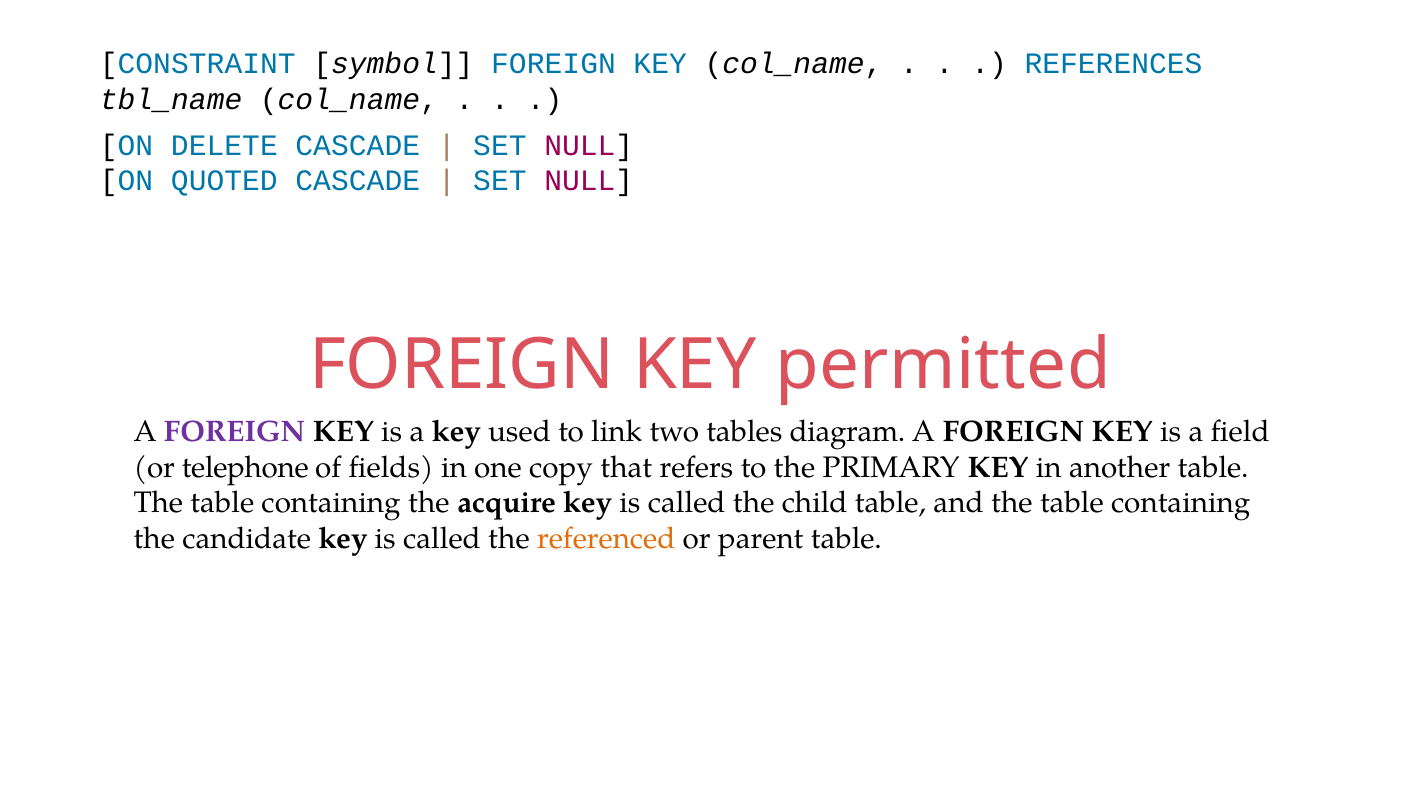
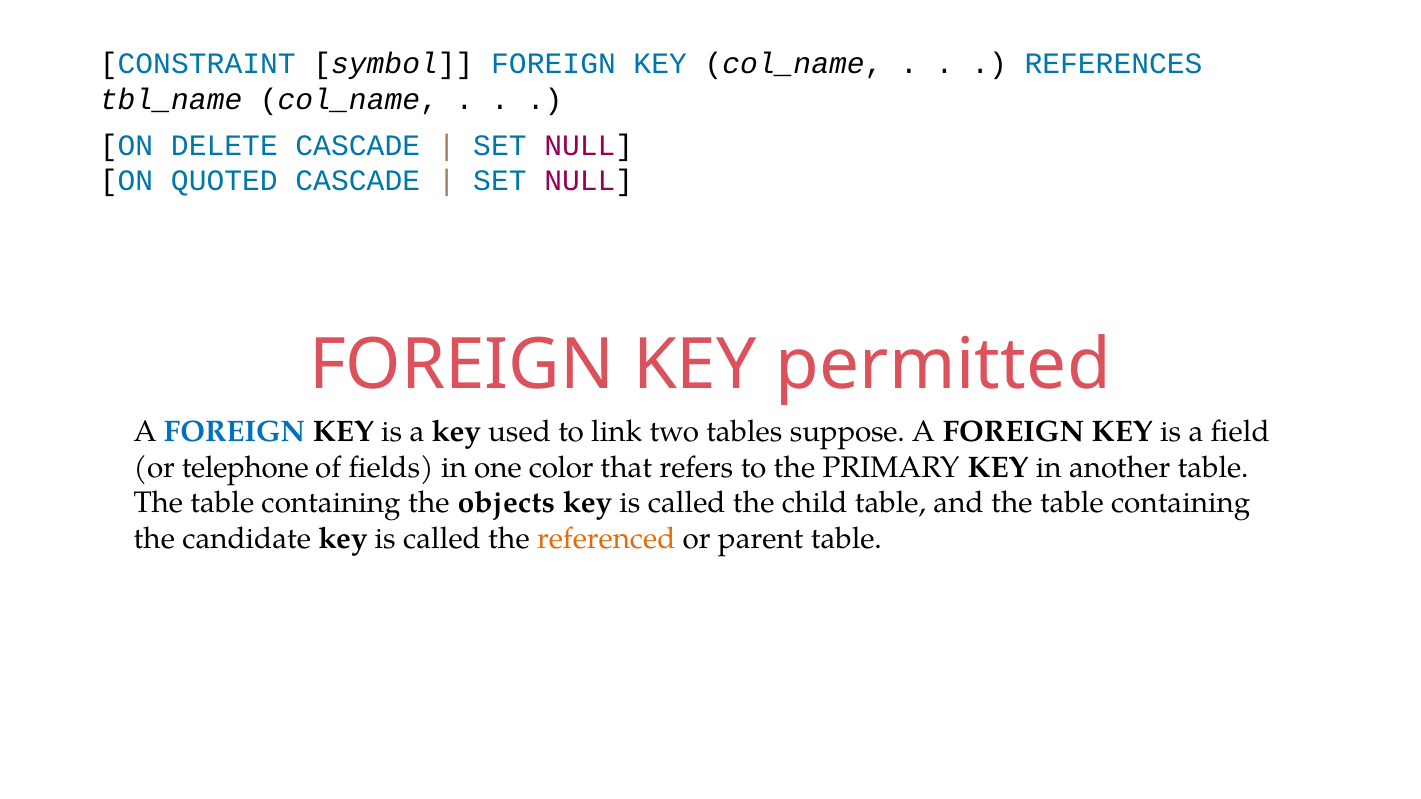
FOREIGN at (235, 432) colour: purple -> blue
diagram: diagram -> suppose
copy: copy -> color
acquire: acquire -> objects
